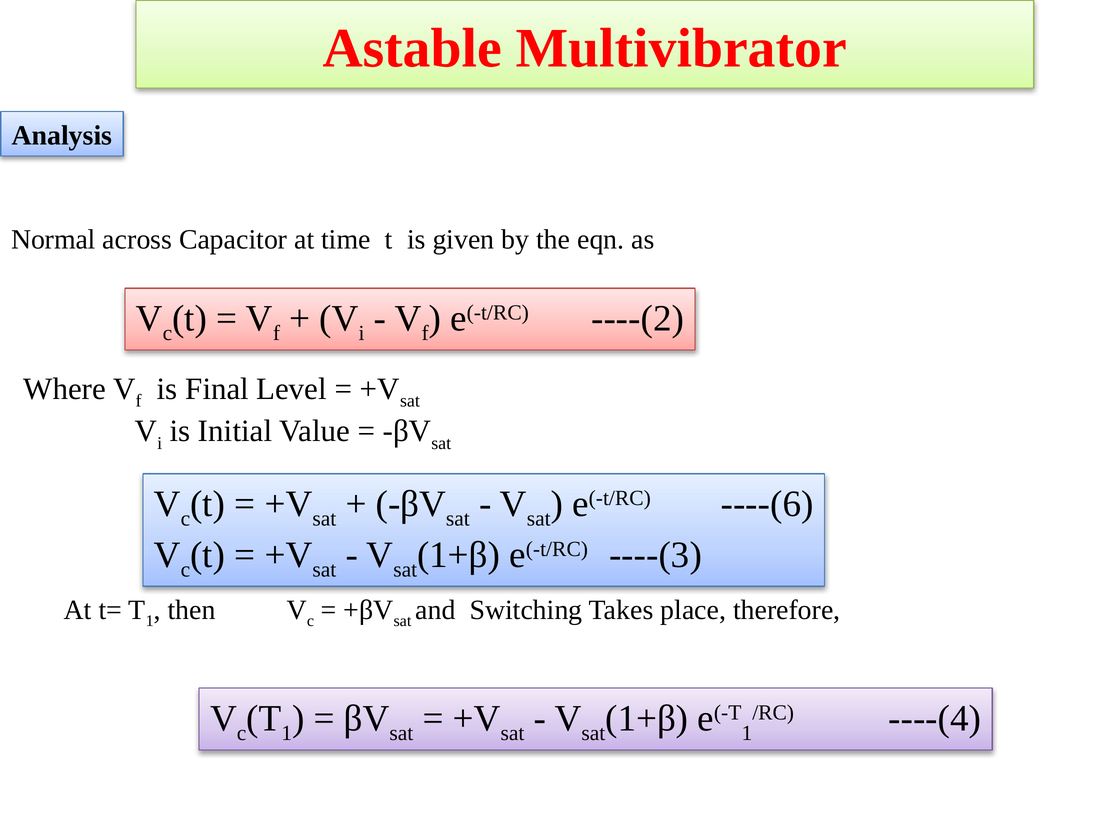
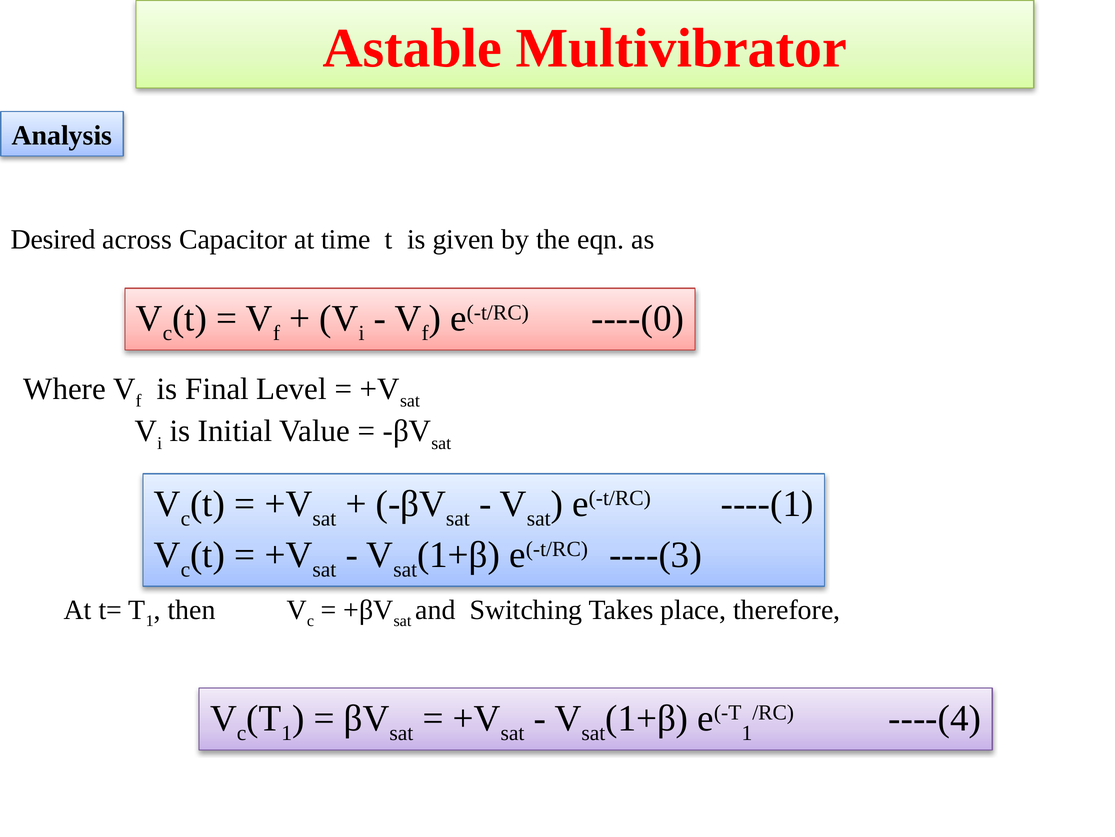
Normal: Normal -> Desired
----(2: ----(2 -> ----(0
----(6: ----(6 -> ----(1
